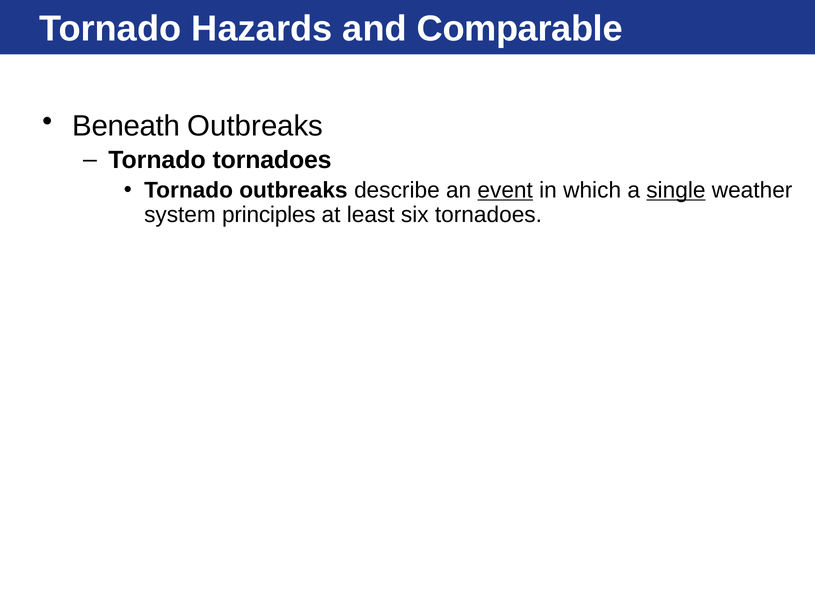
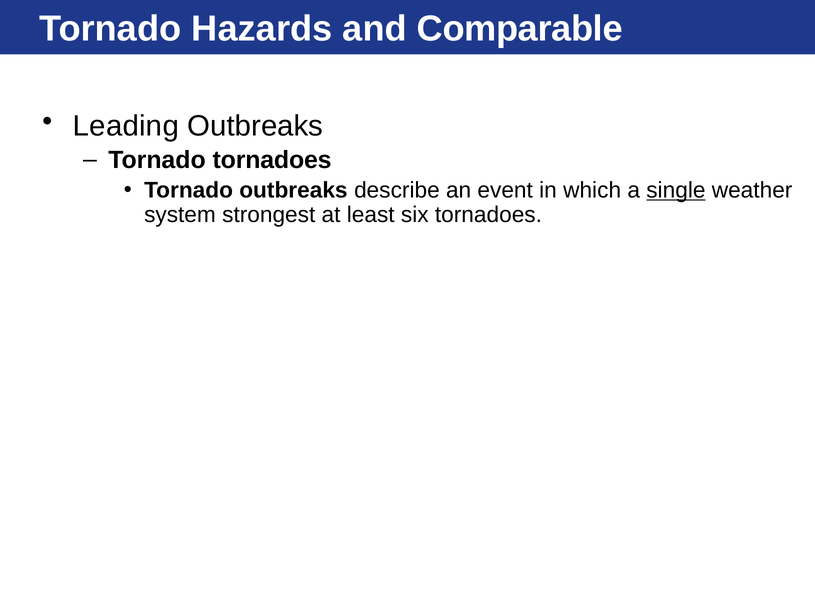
Beneath: Beneath -> Leading
event underline: present -> none
principles: principles -> strongest
